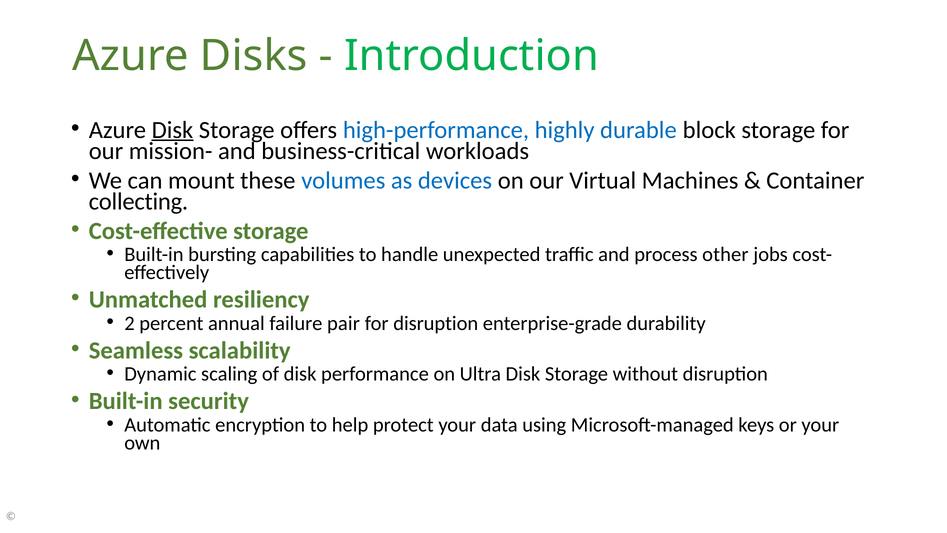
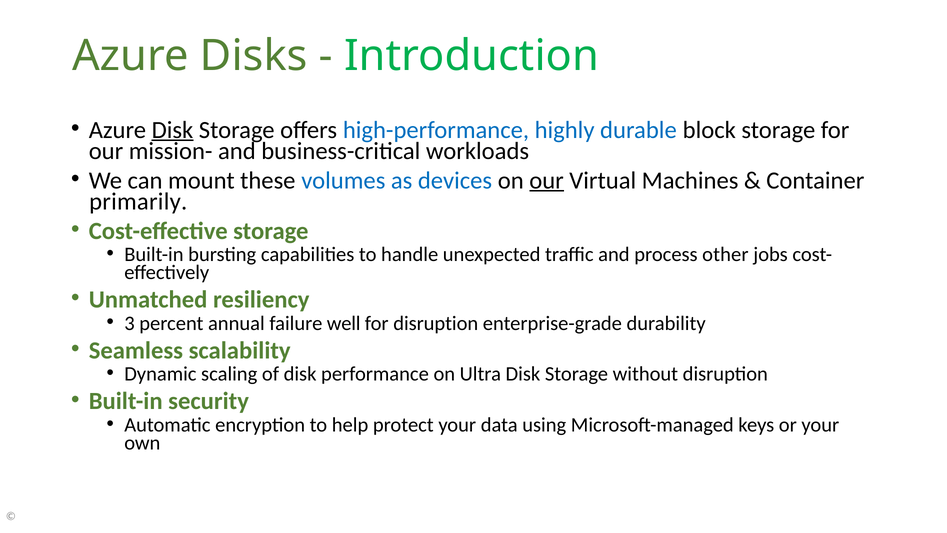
our at (547, 180) underline: none -> present
collecting: collecting -> primarily
2: 2 -> 3
pair: pair -> well
